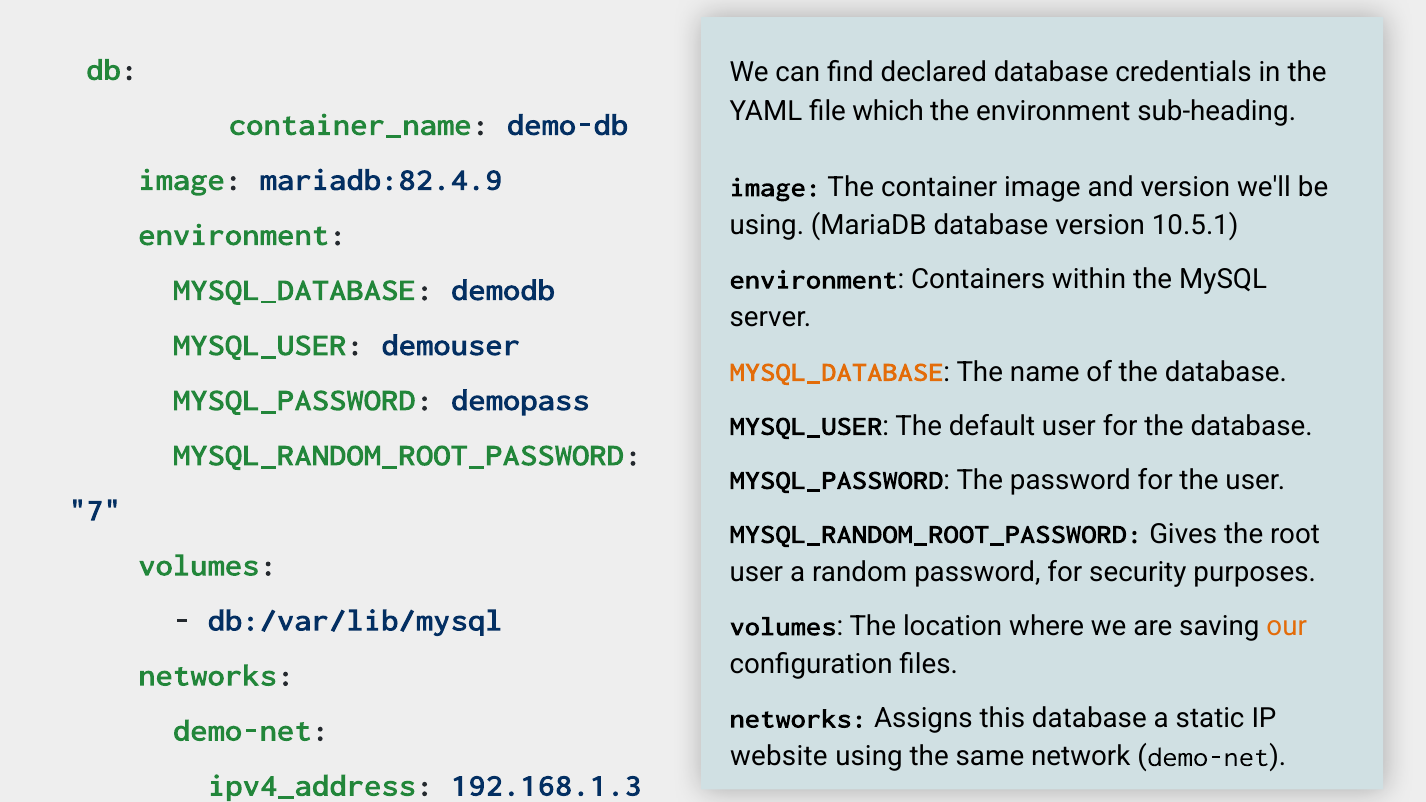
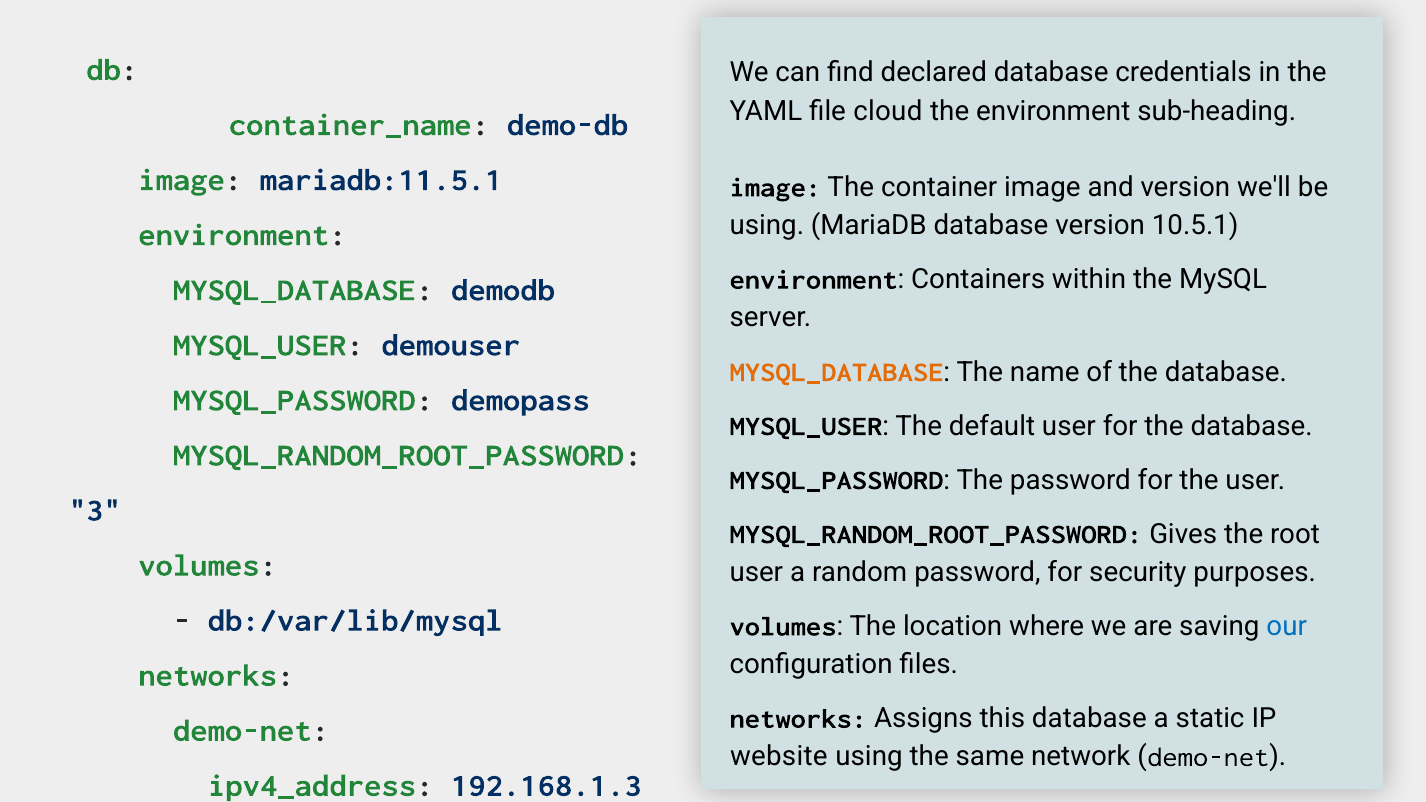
which: which -> cloud
mariadb:82.4.9: mariadb:82.4.9 -> mariadb:11.5.1
7: 7 -> 3
our colour: orange -> blue
